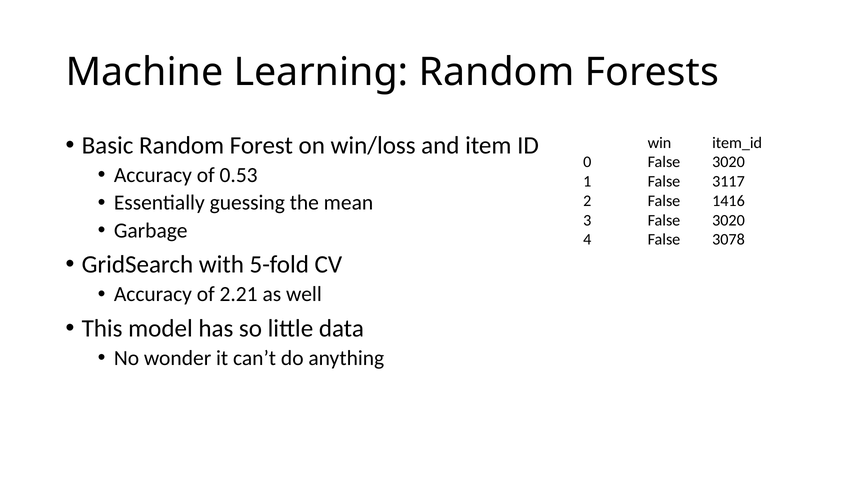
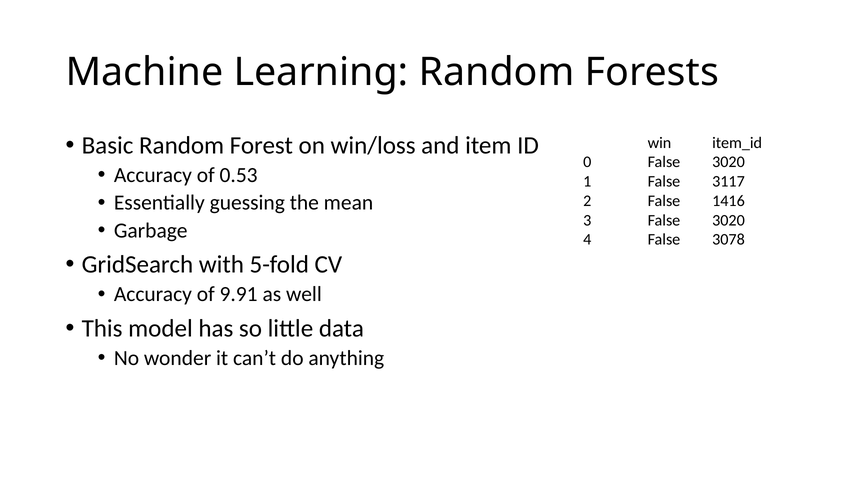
2.21: 2.21 -> 9.91
